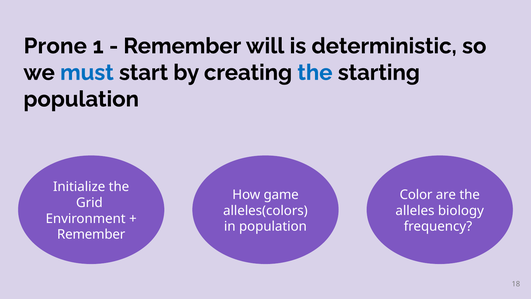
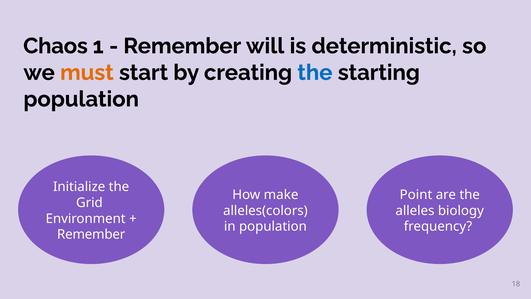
Prone: Prone -> Chaos
must colour: blue -> orange
game: game -> make
Color: Color -> Point
